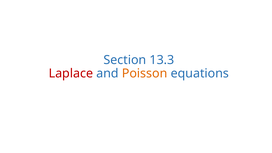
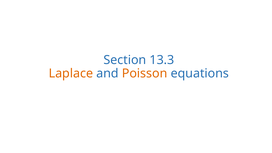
Laplace colour: red -> orange
